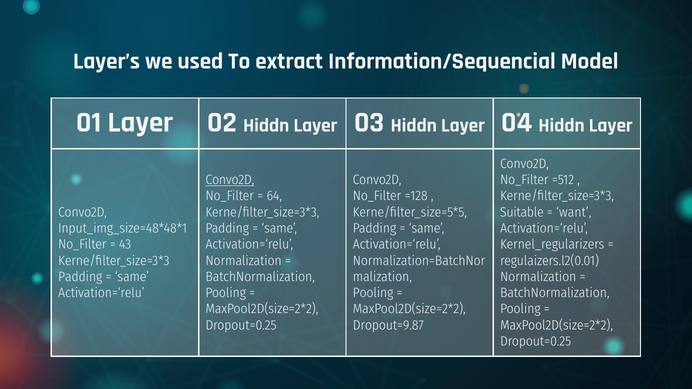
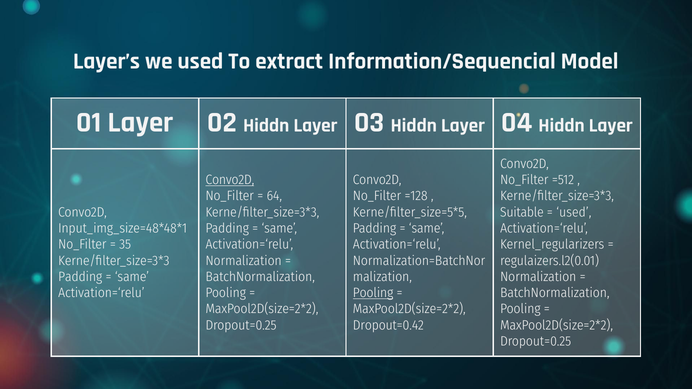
want at (574, 212): want -> used
43: 43 -> 35
Pooling at (373, 293) underline: none -> present
Dropout=9.87: Dropout=9.87 -> Dropout=0.42
